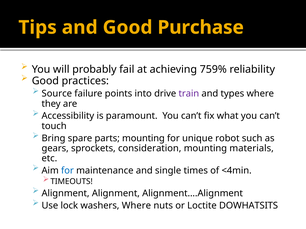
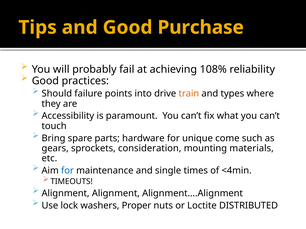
759%: 759% -> 108%
Source: Source -> Should
train colour: purple -> orange
parts mounting: mounting -> hardware
robot: robot -> come
washers Where: Where -> Proper
DOWHATSITS: DOWHATSITS -> DISTRIBUTED
